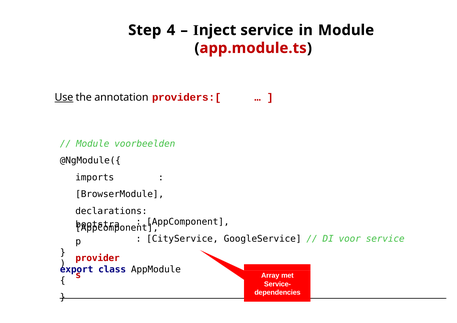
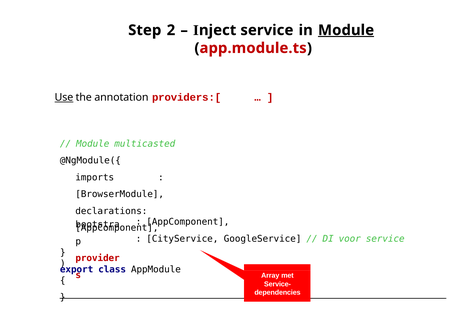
4: 4 -> 2
Module at (346, 30) underline: none -> present
voorbeelden: voorbeelden -> multicasted
